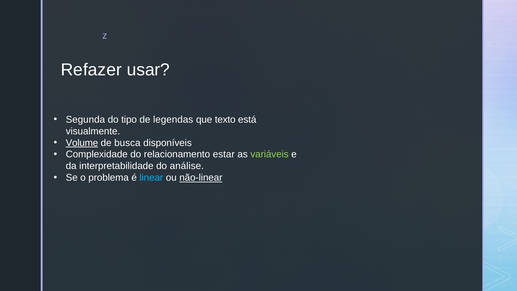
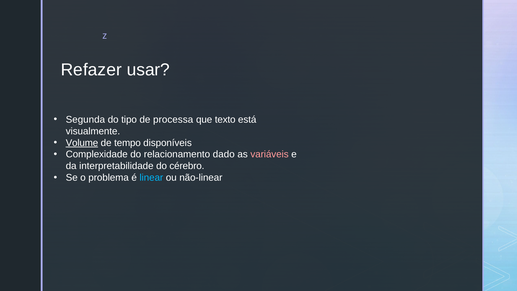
legendas: legendas -> processa
busca: busca -> tempo
estar: estar -> dado
variáveis colour: light green -> pink
análise: análise -> cérebro
não-linear underline: present -> none
